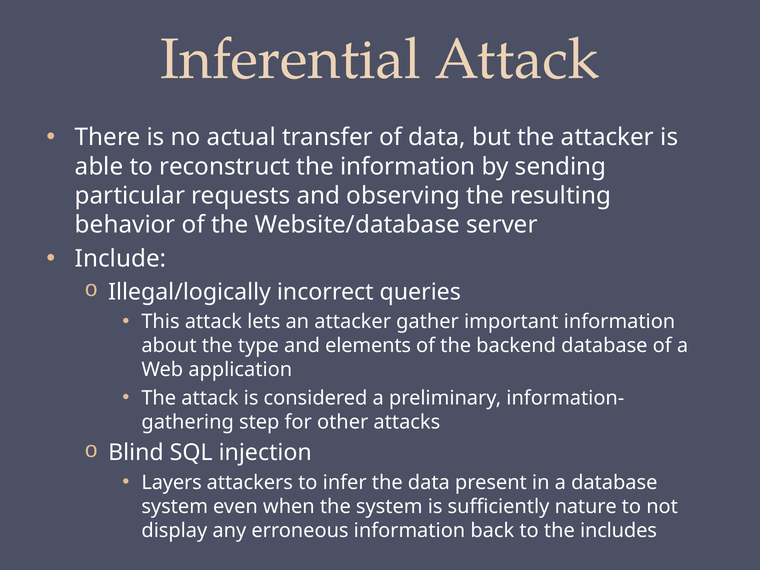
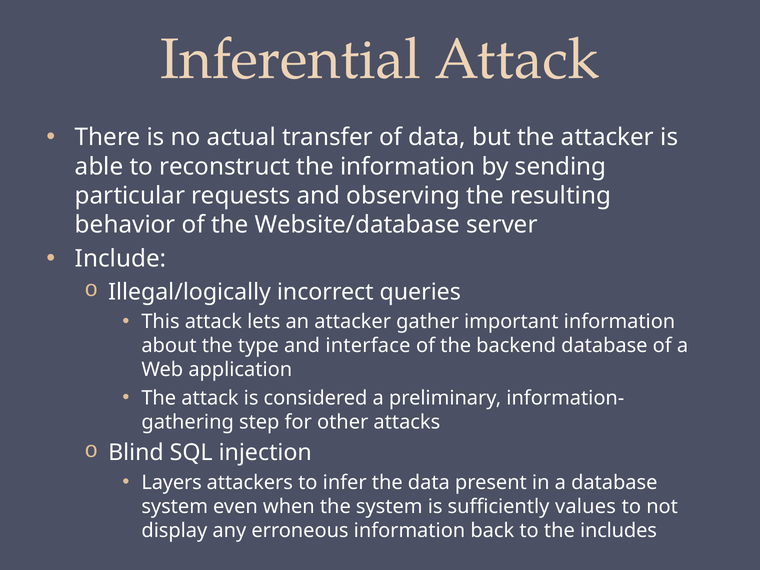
elements: elements -> interface
nature: nature -> values
